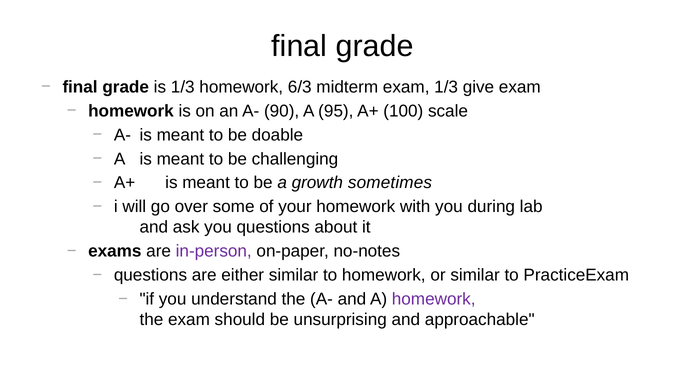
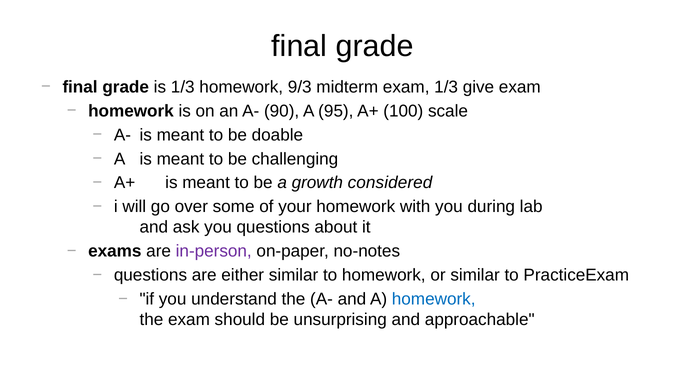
6/3: 6/3 -> 9/3
sometimes: sometimes -> considered
homework at (434, 299) colour: purple -> blue
